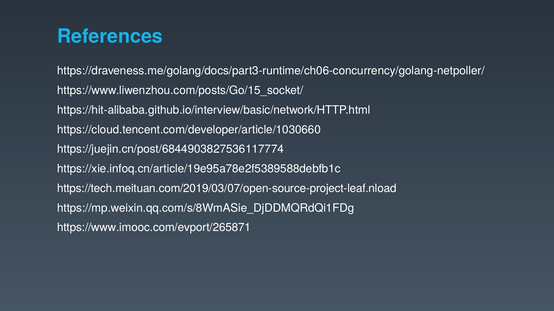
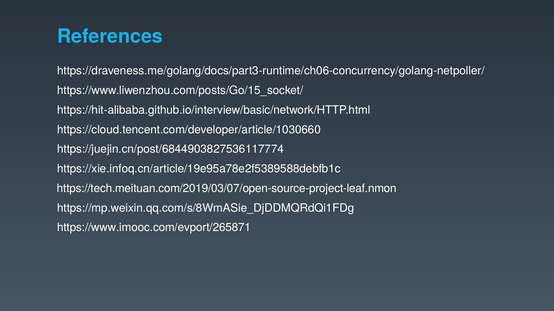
https://tech.meituan.com/2019/03/07/open-source-project-leaf.nload: https://tech.meituan.com/2019/03/07/open-source-project-leaf.nload -> https://tech.meituan.com/2019/03/07/open-source-project-leaf.nmon
